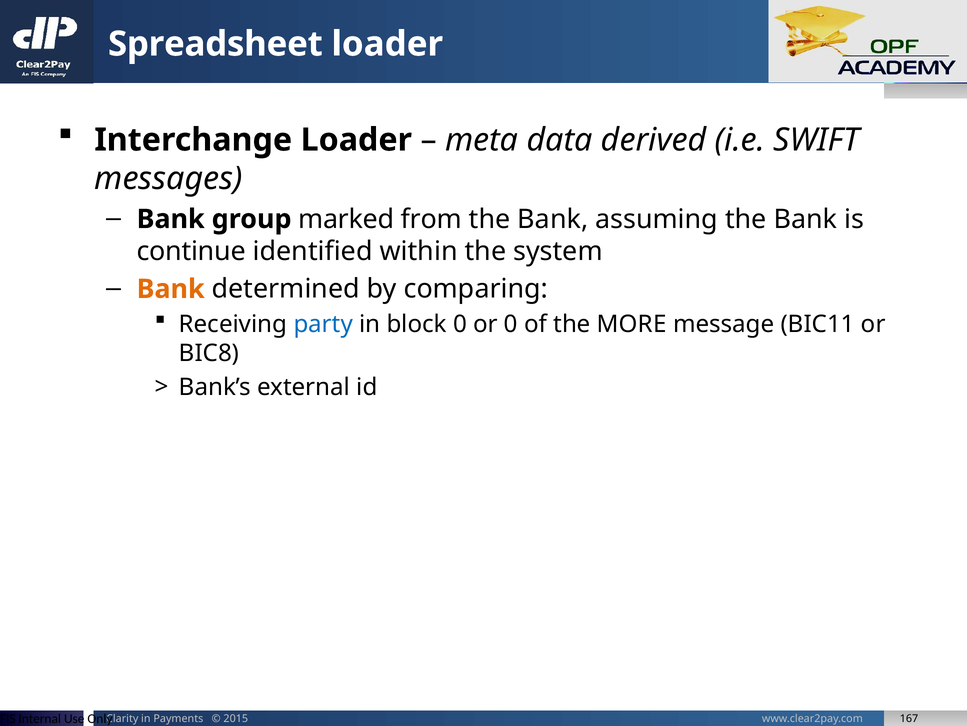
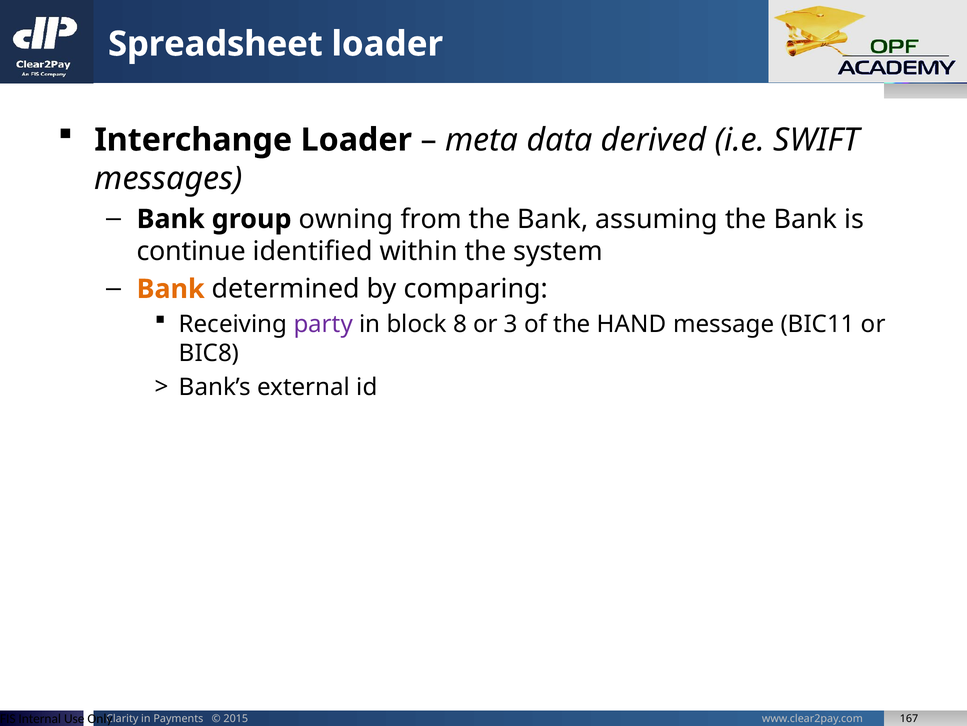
marked: marked -> owning
party colour: blue -> purple
block 0: 0 -> 8
or 0: 0 -> 3
MORE: MORE -> HAND
